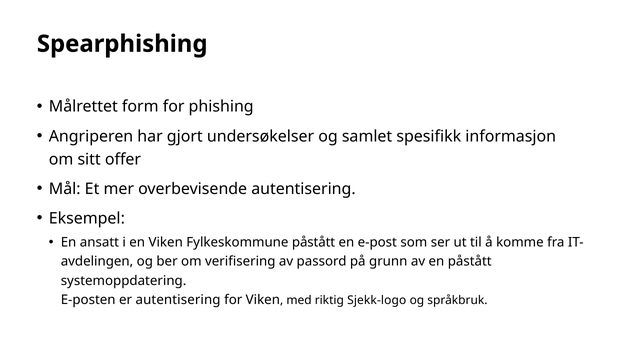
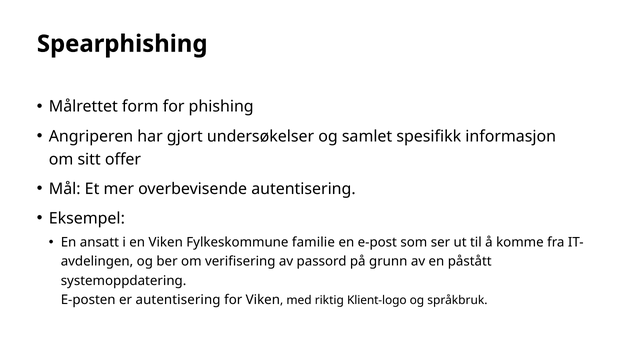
Fylkeskommune påstått: påstått -> familie
Sjekk-logo: Sjekk-logo -> Klient-logo
